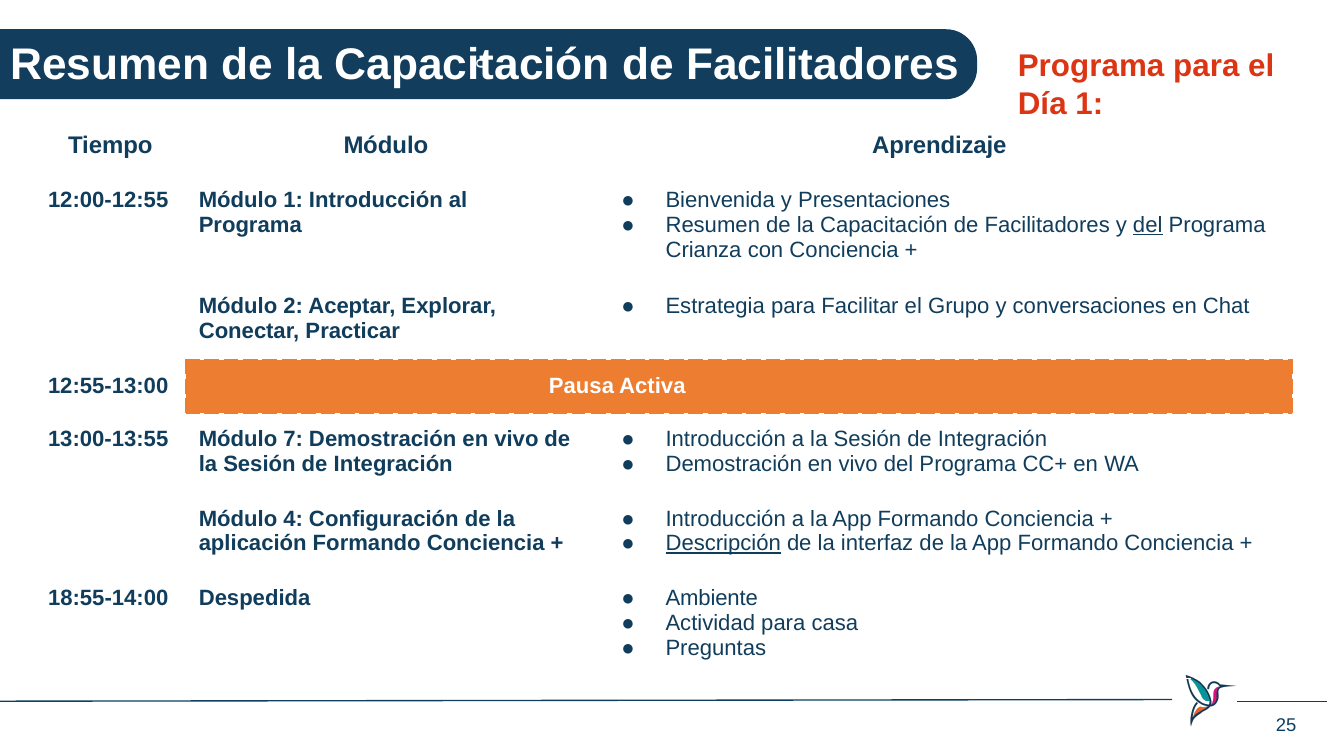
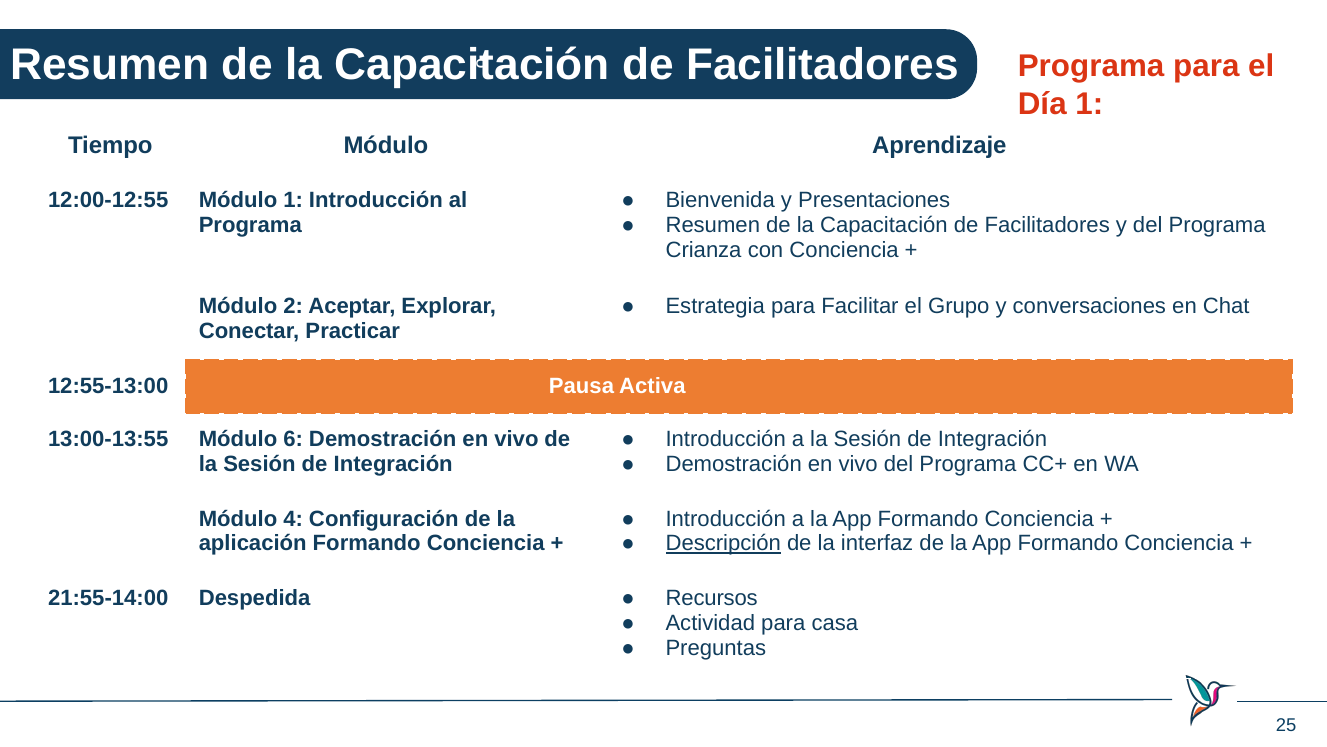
del at (1148, 225) underline: present -> none
7: 7 -> 6
18:55-14:00: 18:55-14:00 -> 21:55-14:00
Ambiente: Ambiente -> Recursos
